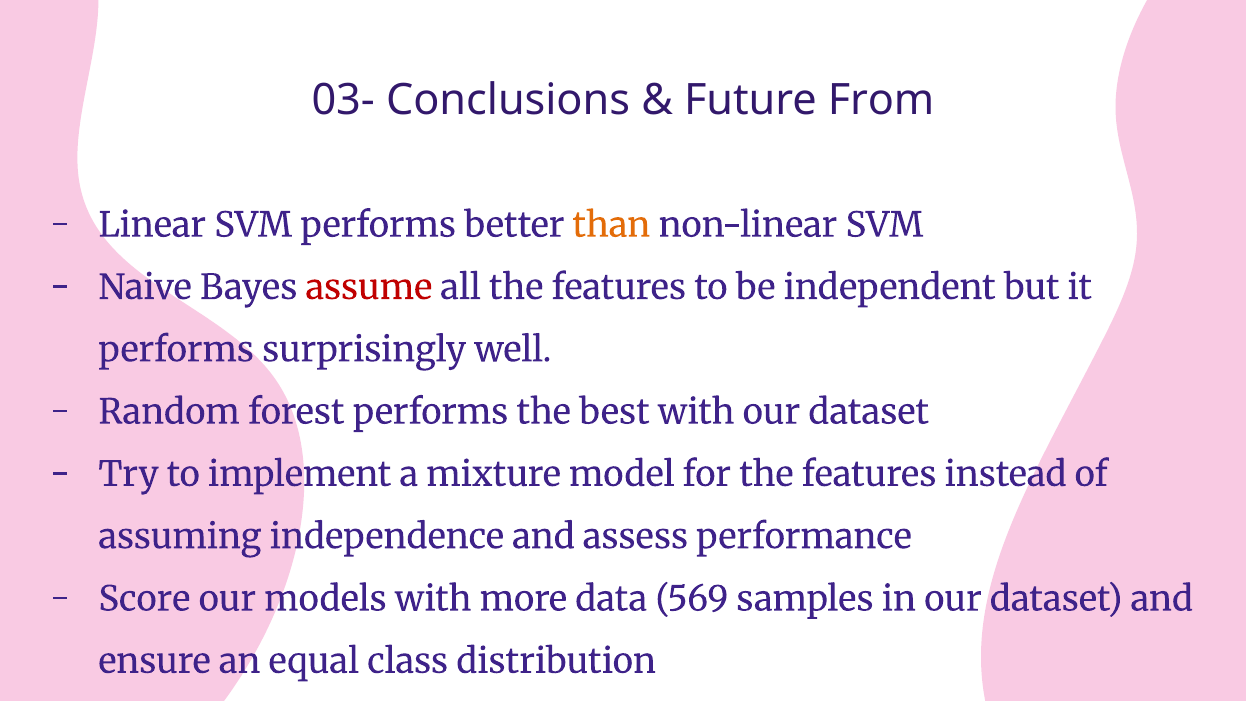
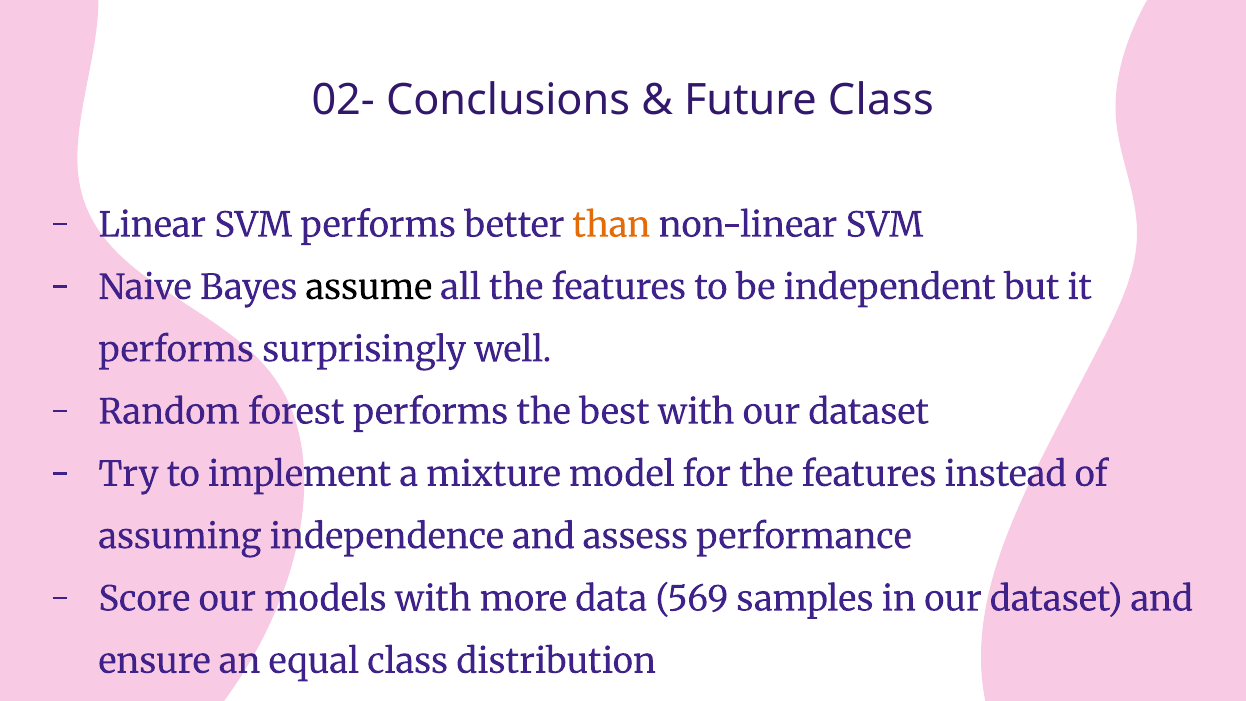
03-: 03- -> 02-
Future From: From -> Class
assume colour: red -> black
